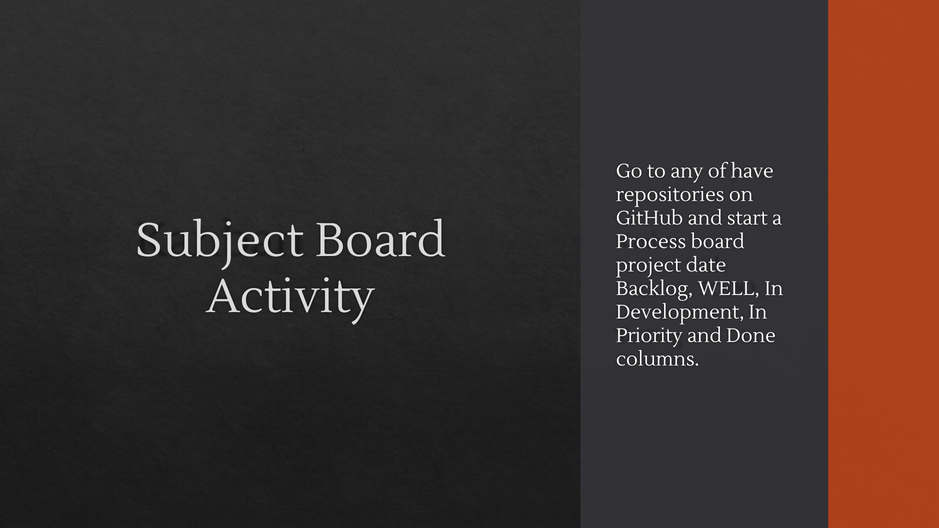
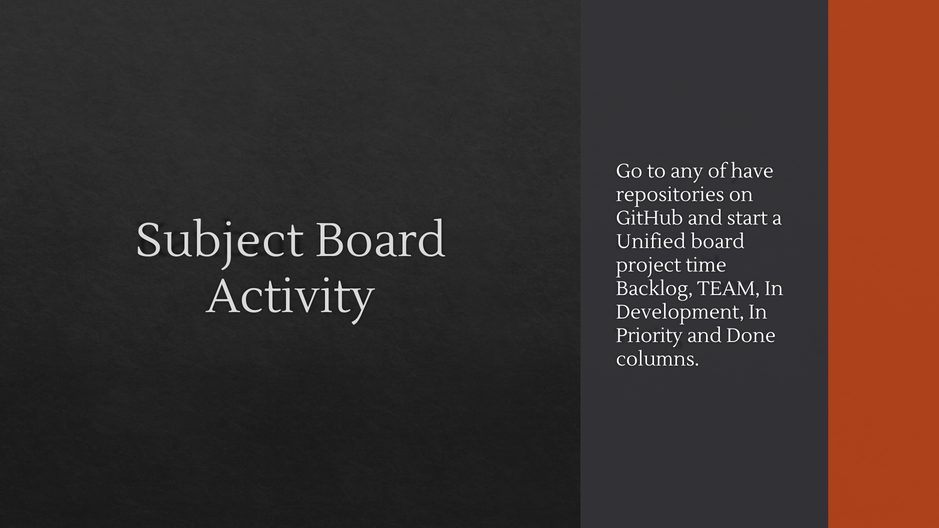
Process: Process -> Unified
date: date -> time
WELL: WELL -> TEAM
